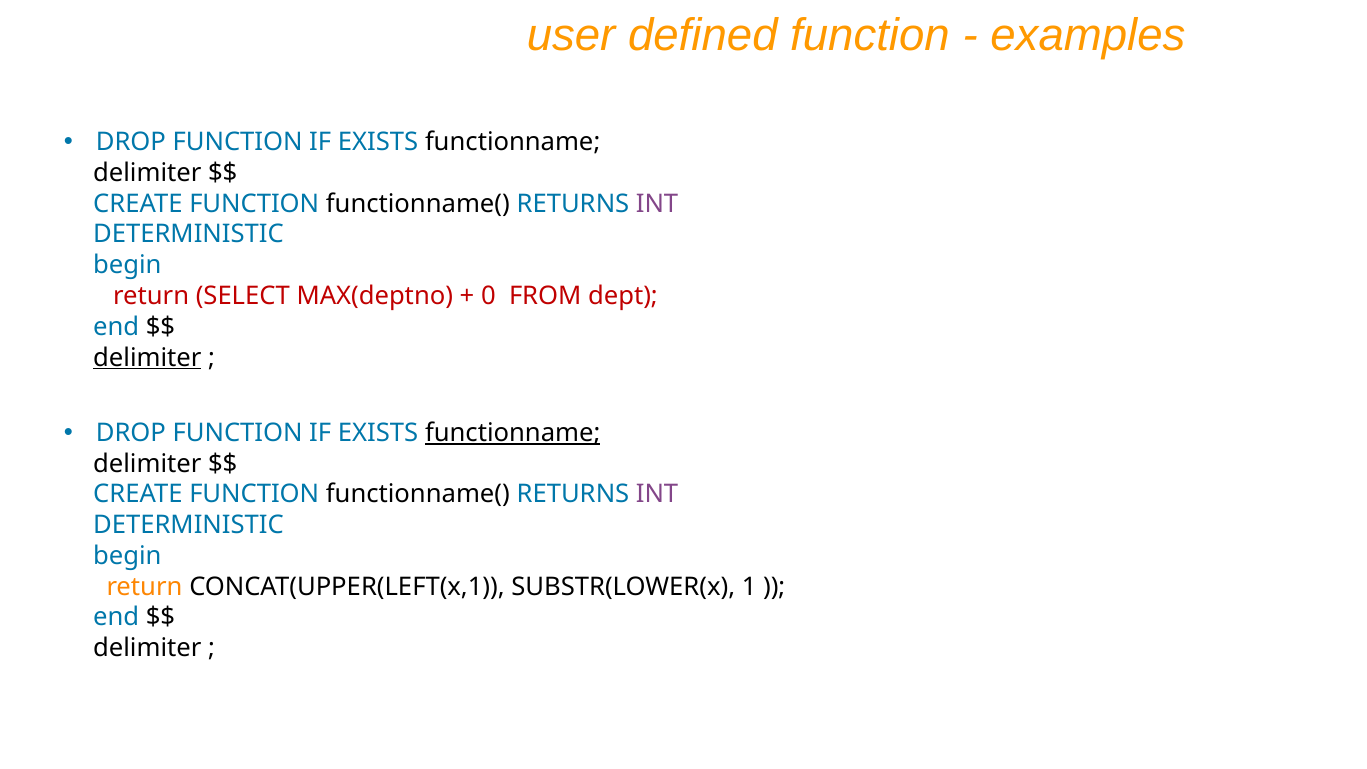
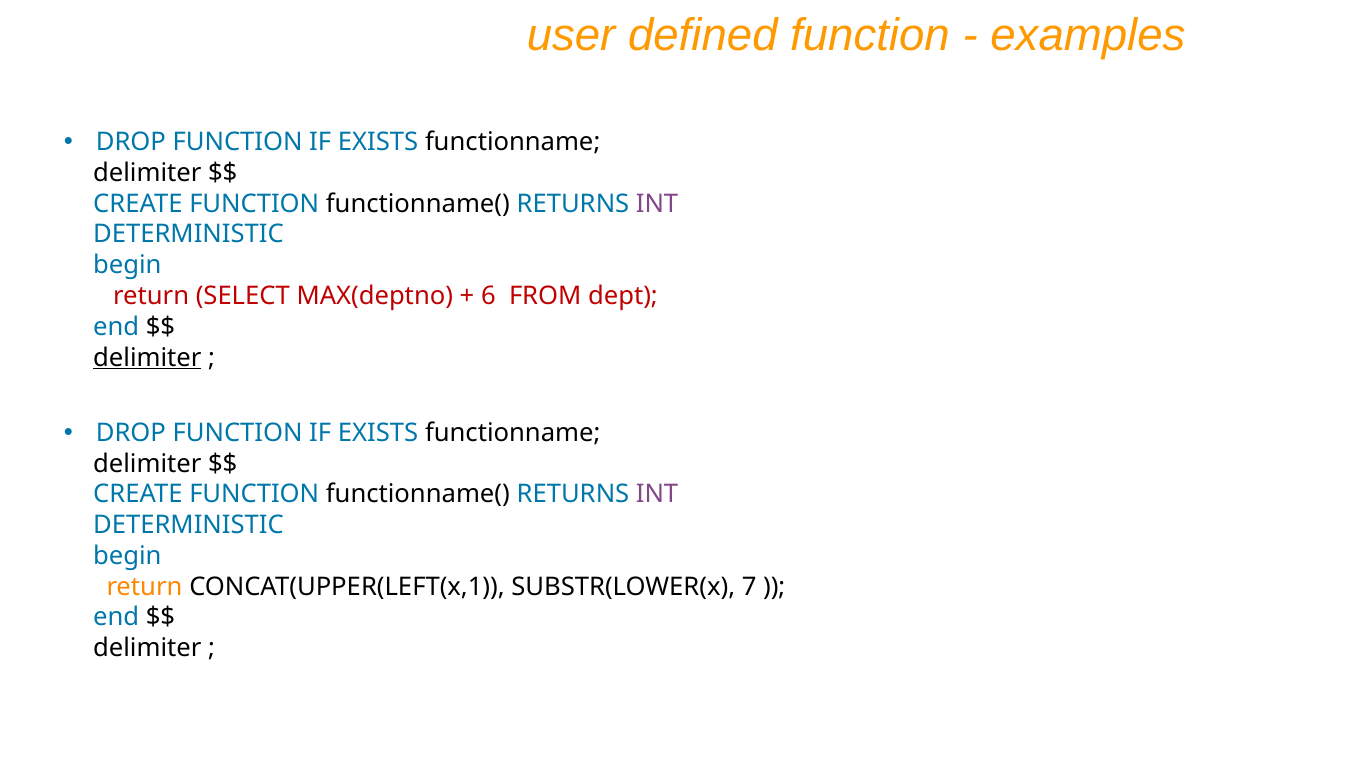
0: 0 -> 6
functionname at (513, 433) underline: present -> none
1: 1 -> 7
